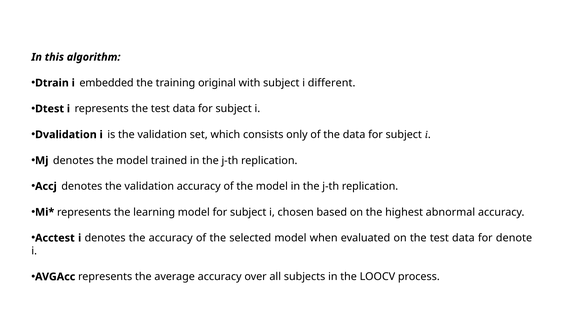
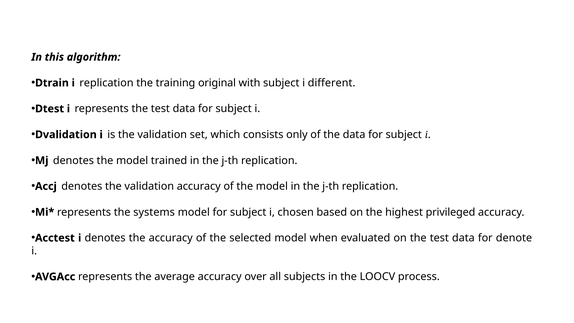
i embedded: embedded -> replication
learning: learning -> systems
abnormal: abnormal -> privileged
